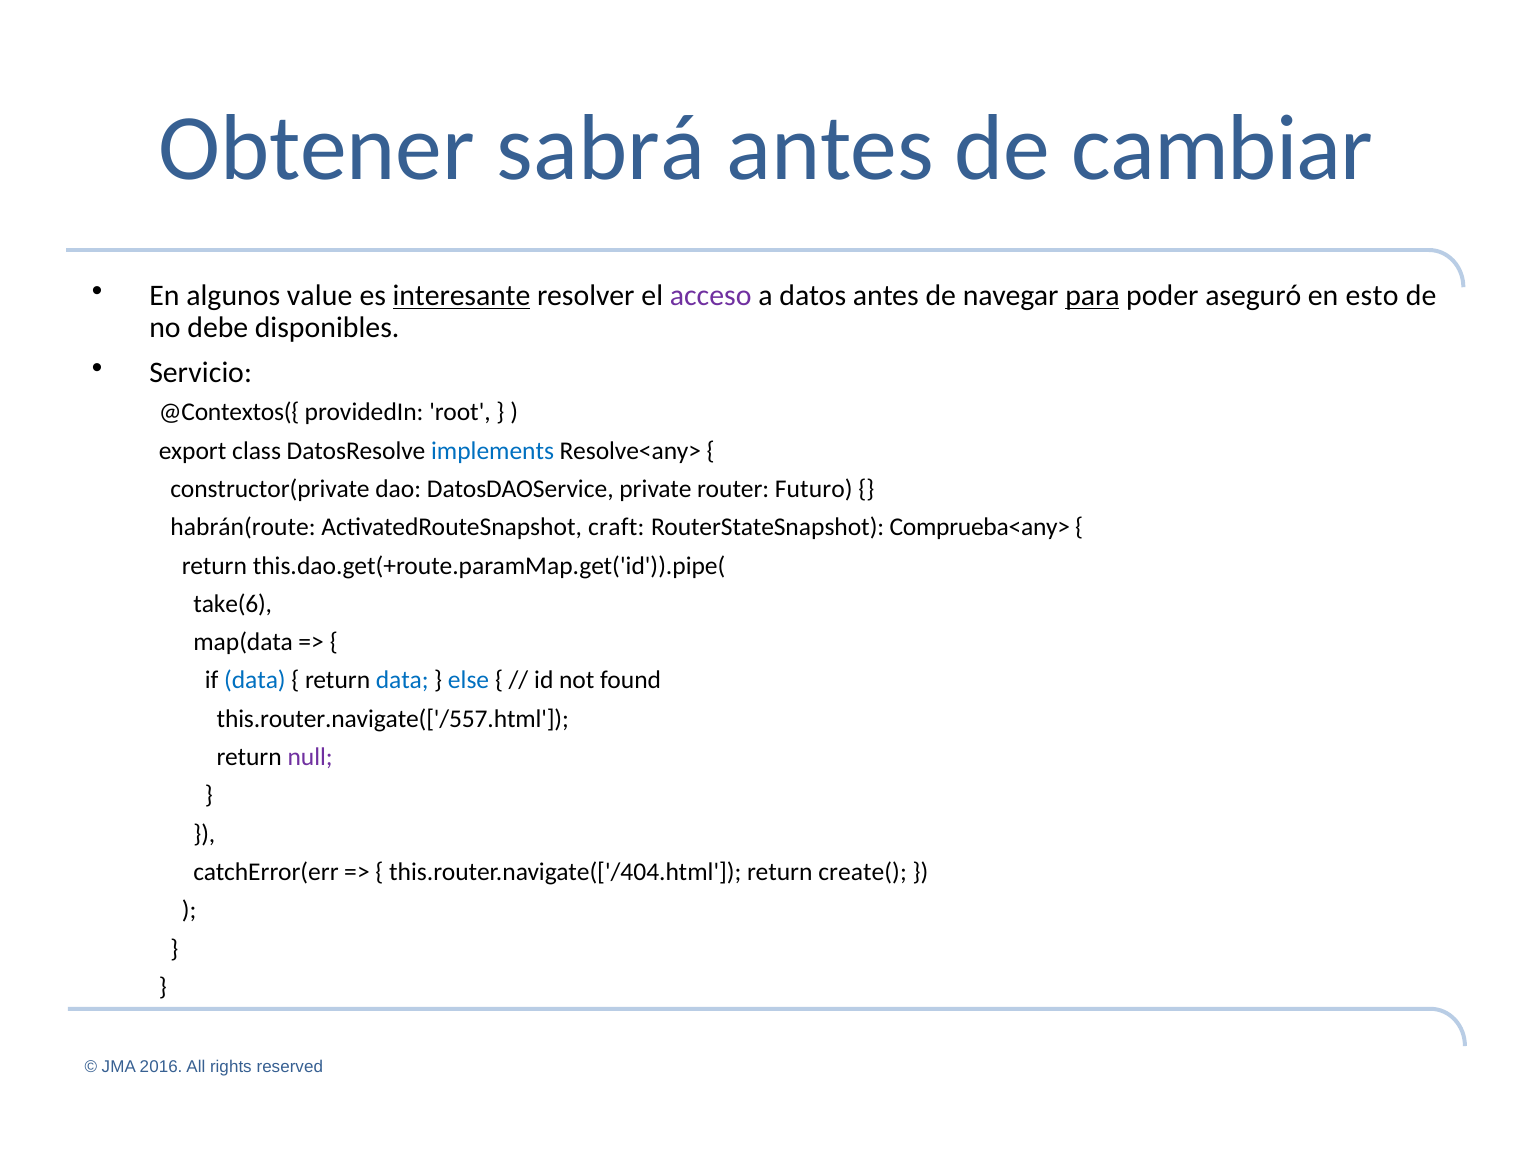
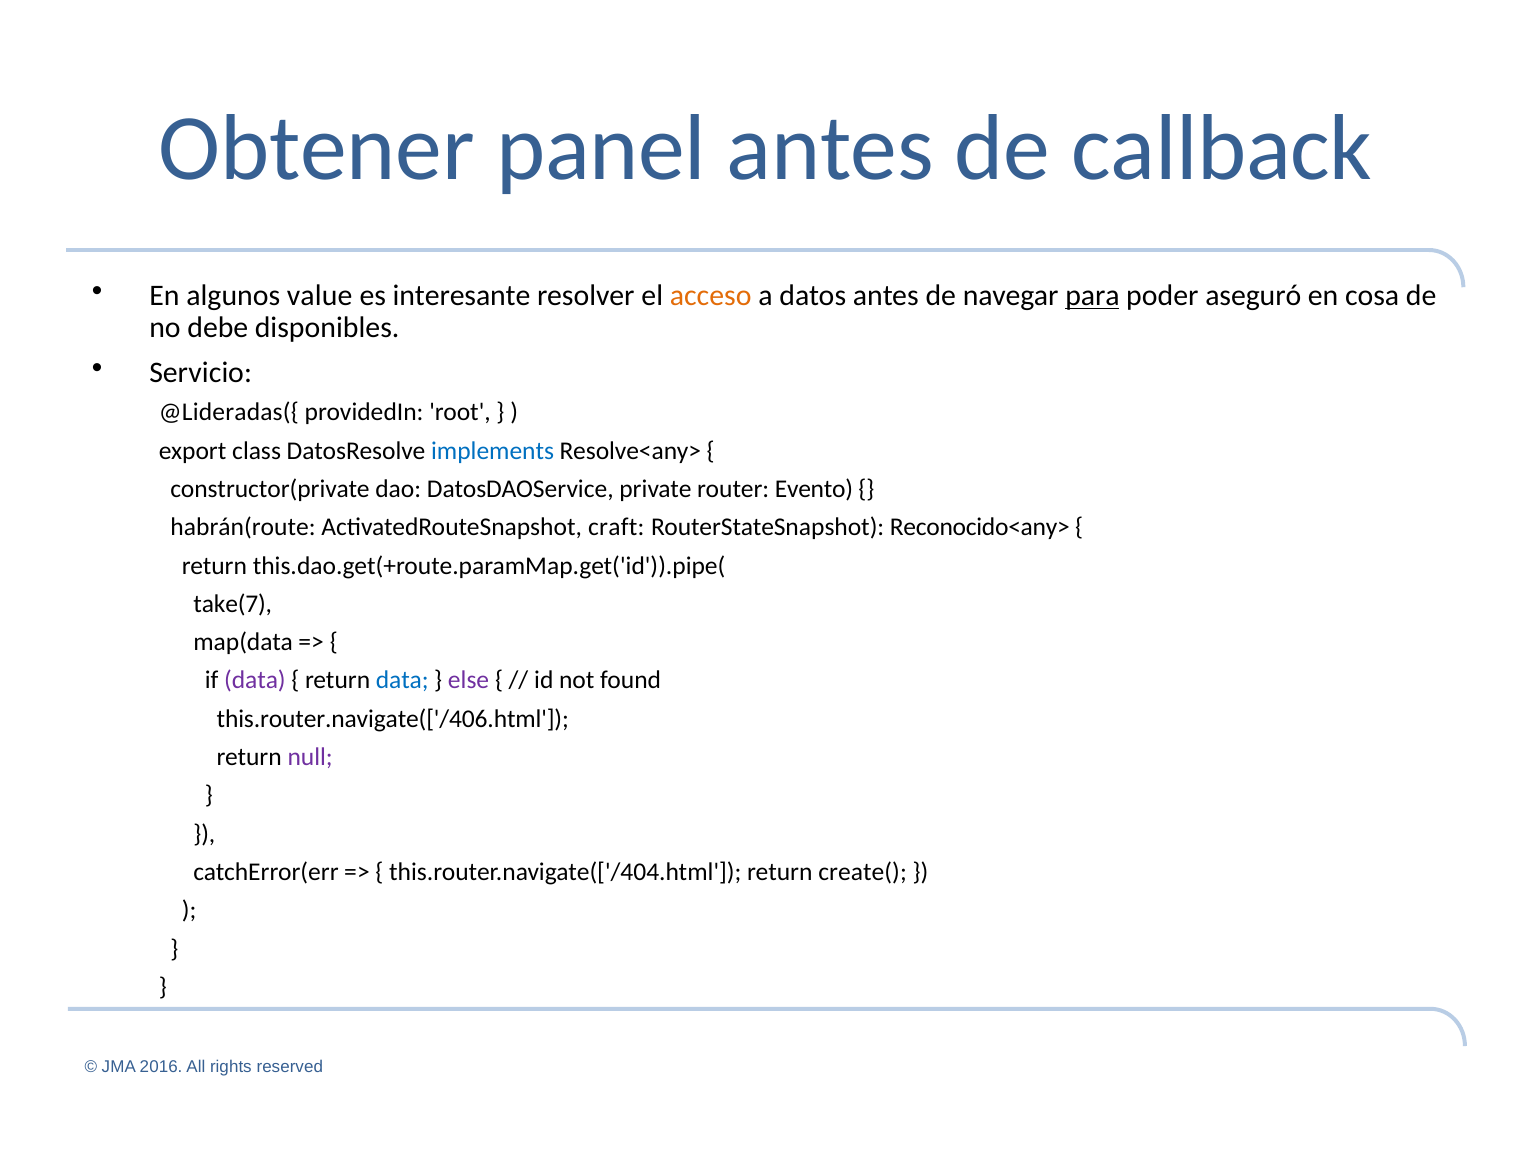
sabrá: sabrá -> panel
cambiar: cambiar -> callback
interesante underline: present -> none
acceso colour: purple -> orange
esto: esto -> cosa
@Contextos({: @Contextos({ -> @Lideradas({
Futuro: Futuro -> Evento
Comprueba<any>: Comprueba<any> -> Reconocido<any>
take(6: take(6 -> take(7
data at (255, 681) colour: blue -> purple
else colour: blue -> purple
this.router.navigate(['/557.html: this.router.navigate(['/557.html -> this.router.navigate(['/406.html
